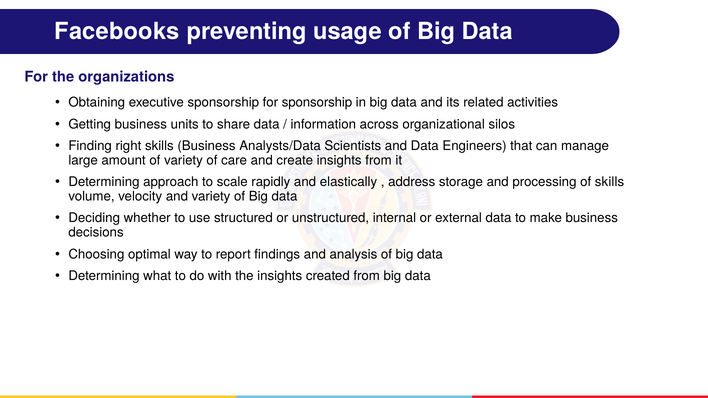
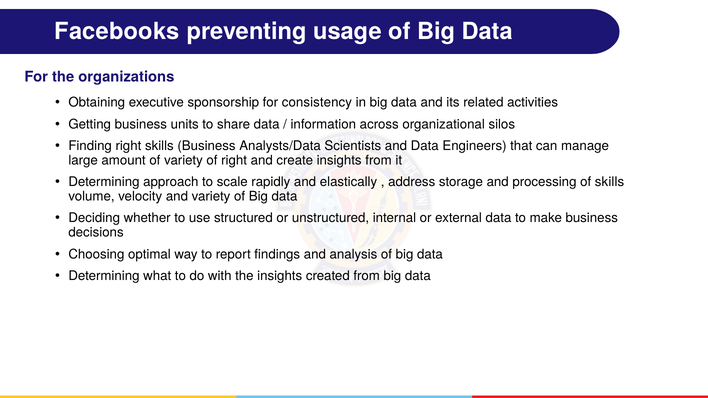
for sponsorship: sponsorship -> consistency
of care: care -> right
